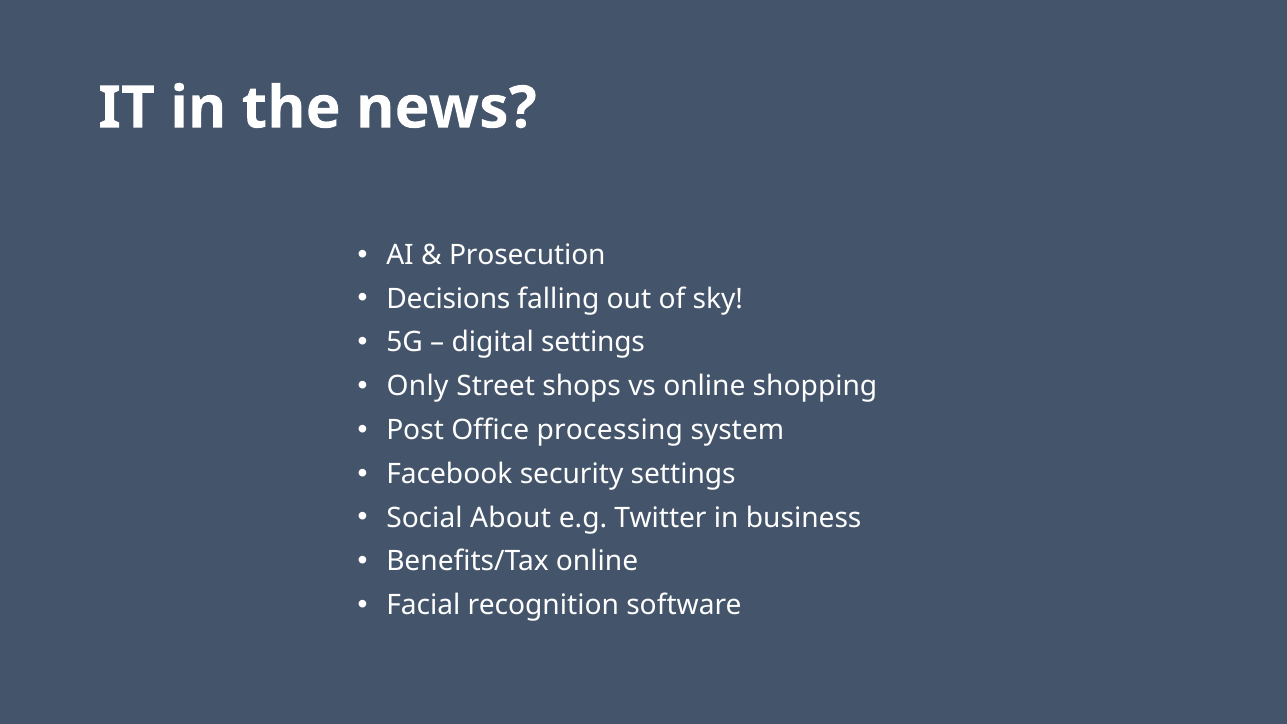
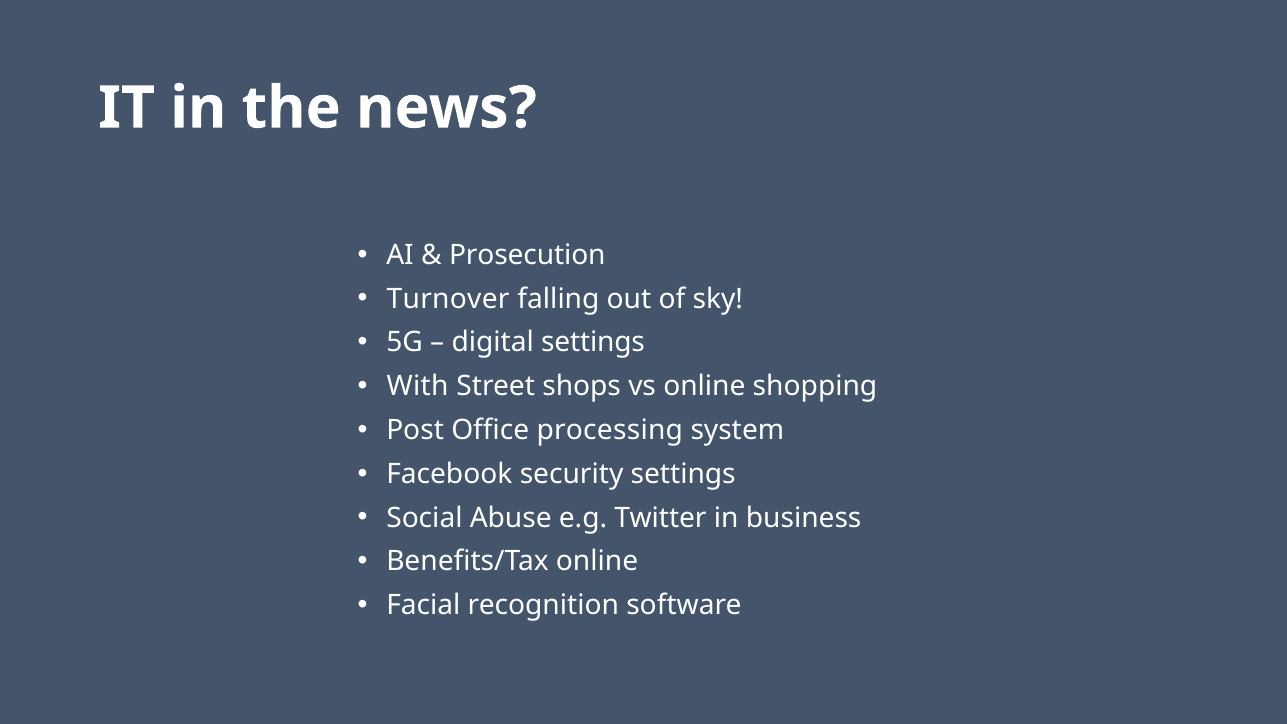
Decisions: Decisions -> Turnover
Only: Only -> With
About: About -> Abuse
